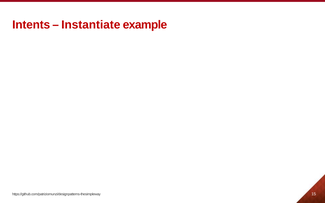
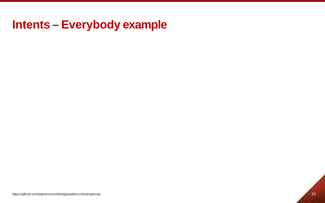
Instantiate: Instantiate -> Everybody
